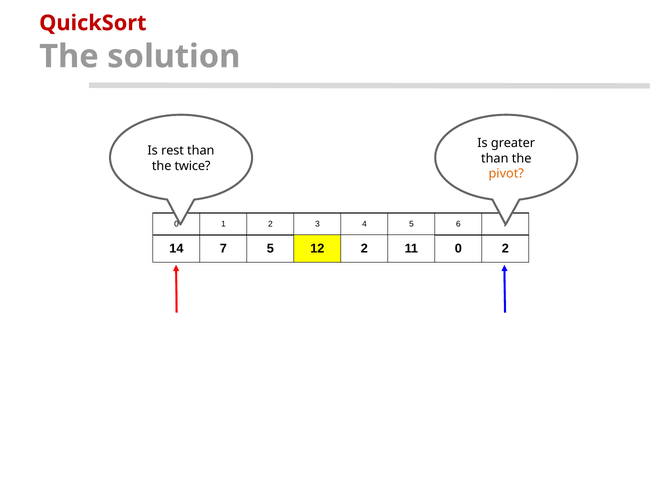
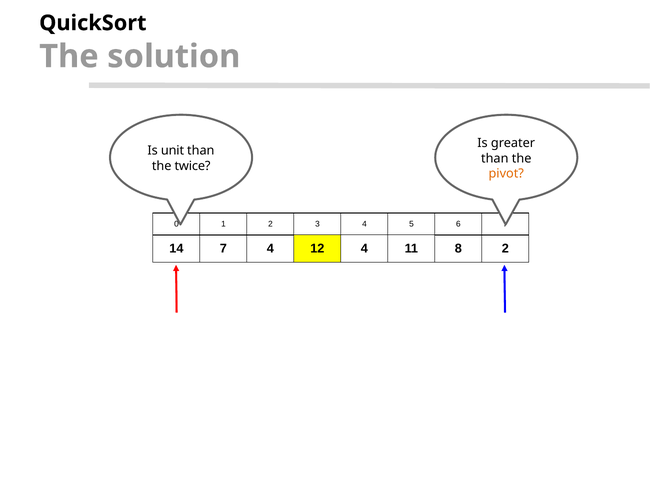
QuickSort colour: red -> black
rest: rest -> unit
7 5: 5 -> 4
12 2: 2 -> 4
11 0: 0 -> 8
